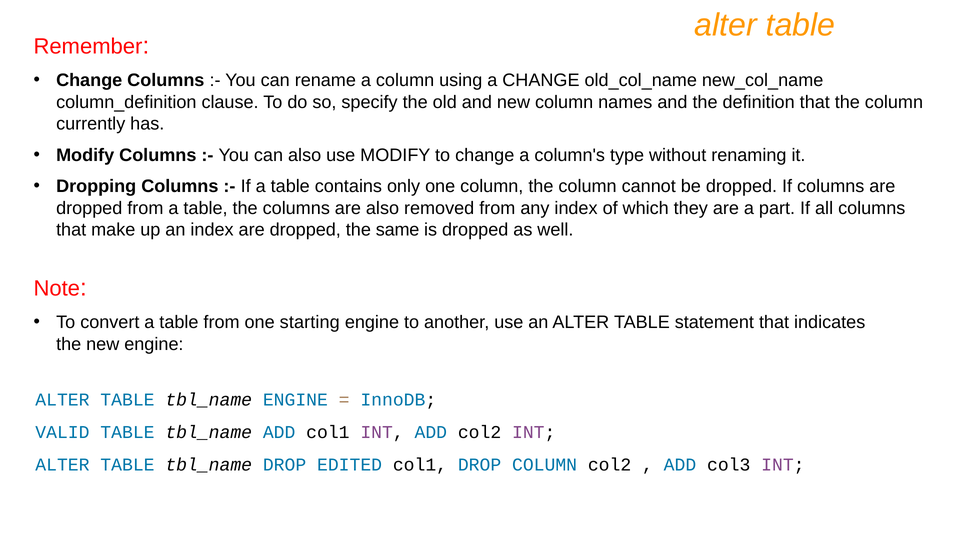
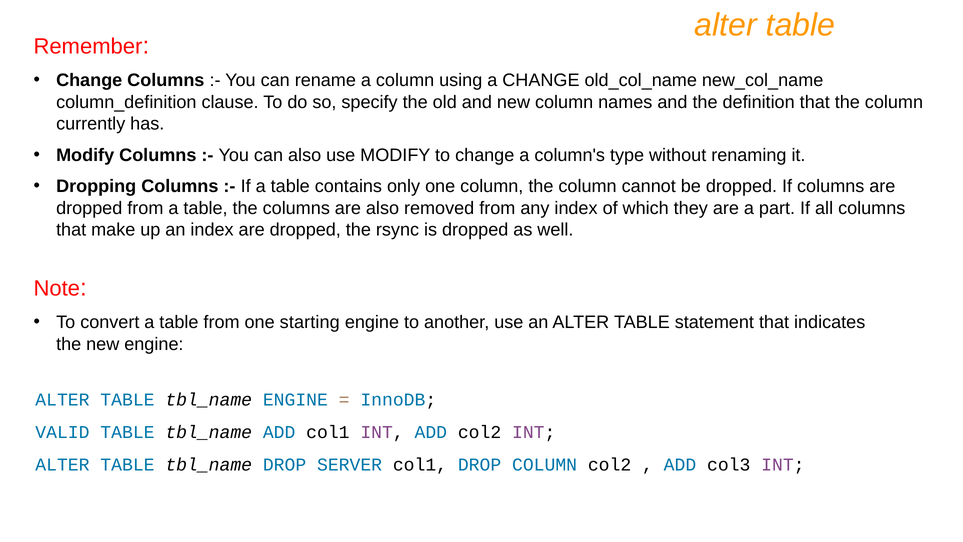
same: same -> rsync
EDITED: EDITED -> SERVER
